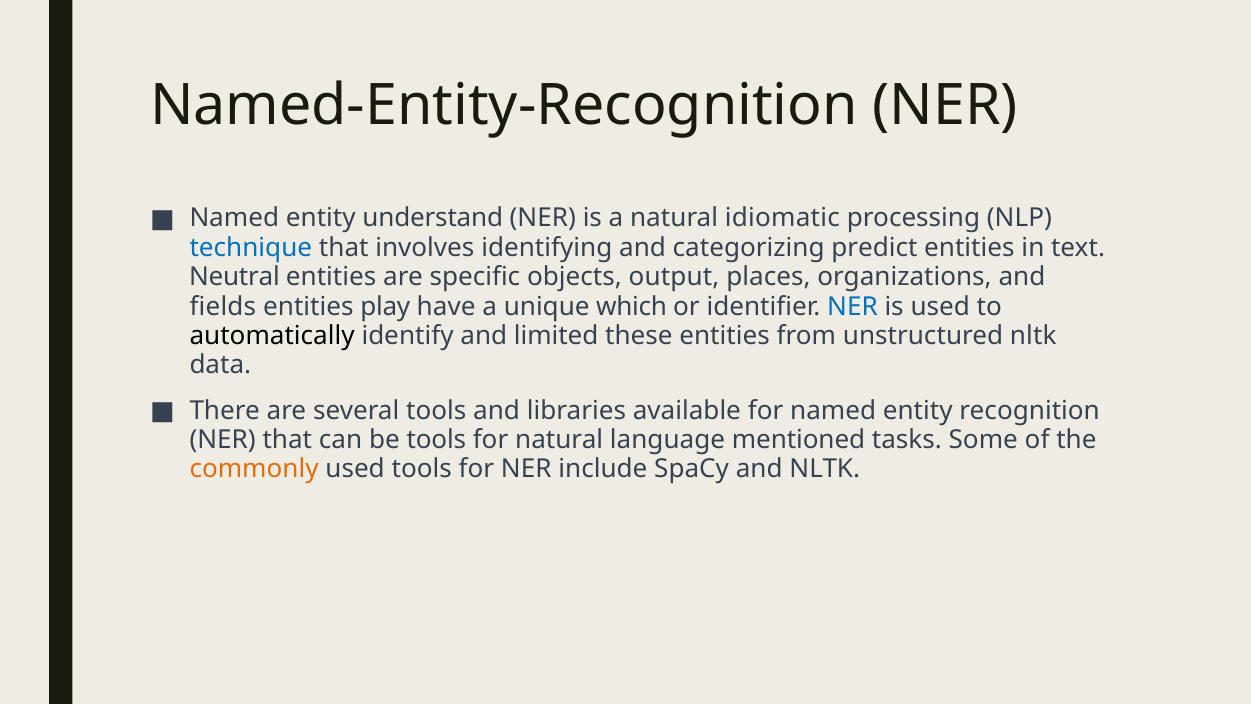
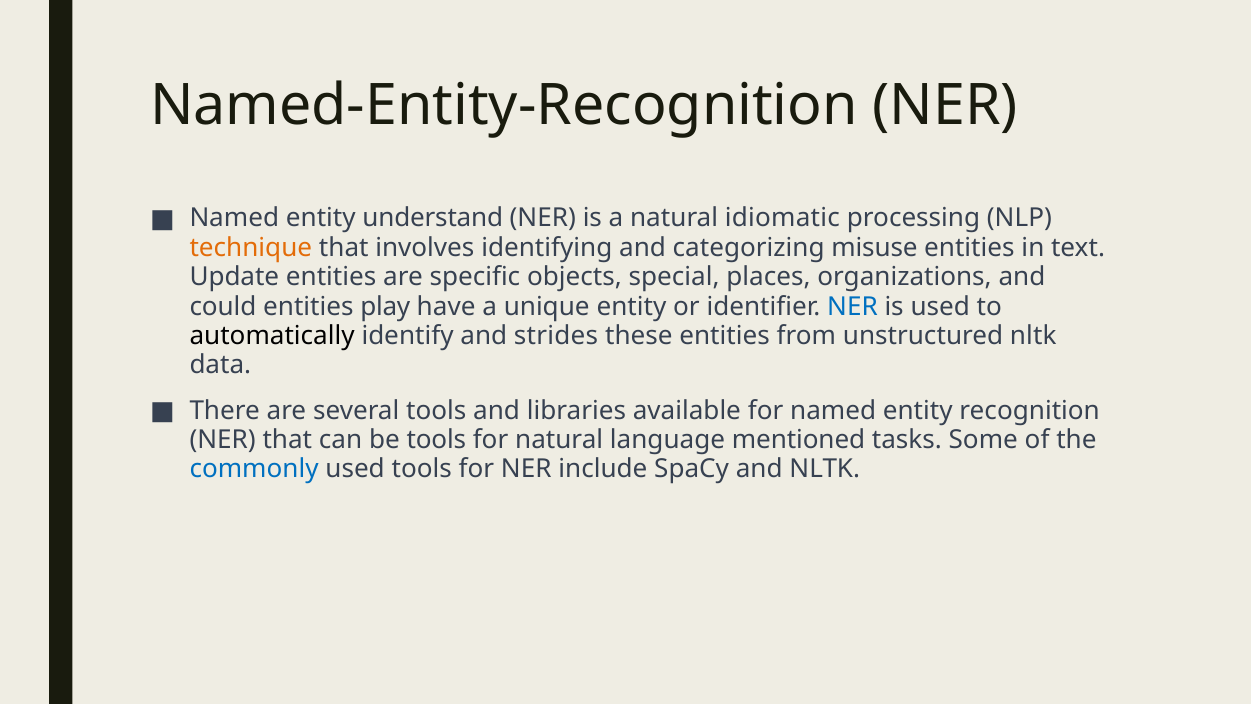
technique colour: blue -> orange
predict: predict -> misuse
Neutral: Neutral -> Update
output: output -> special
fields: fields -> could
unique which: which -> entity
limited: limited -> strides
commonly colour: orange -> blue
